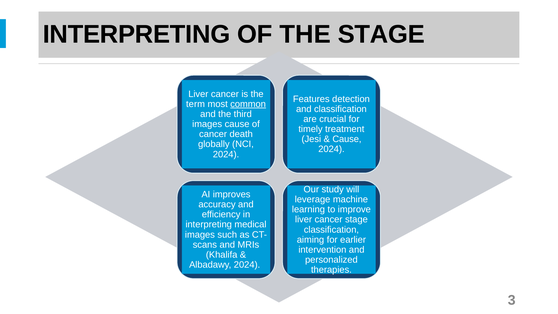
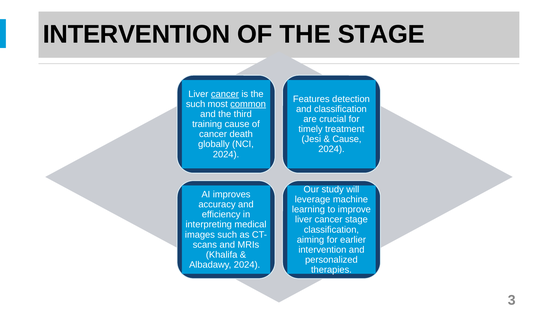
INTERPRETING at (136, 34): INTERPRETING -> INTERVENTION
cancer at (225, 94) underline: none -> present
term at (196, 104): term -> such
images at (207, 124): images -> training
